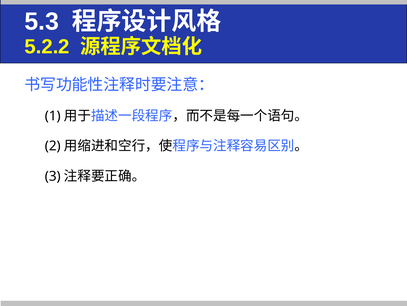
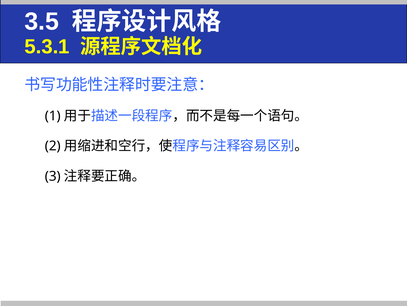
5.3: 5.3 -> 3.5
5.2.2: 5.2.2 -> 5.3.1
